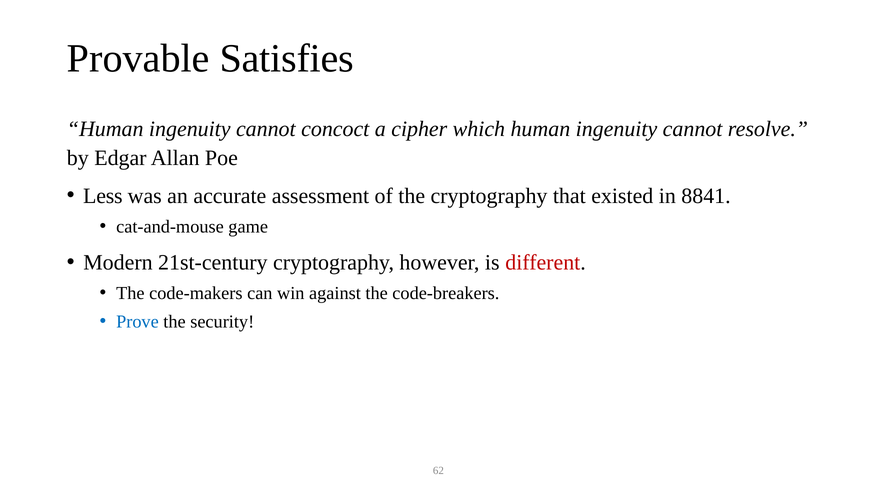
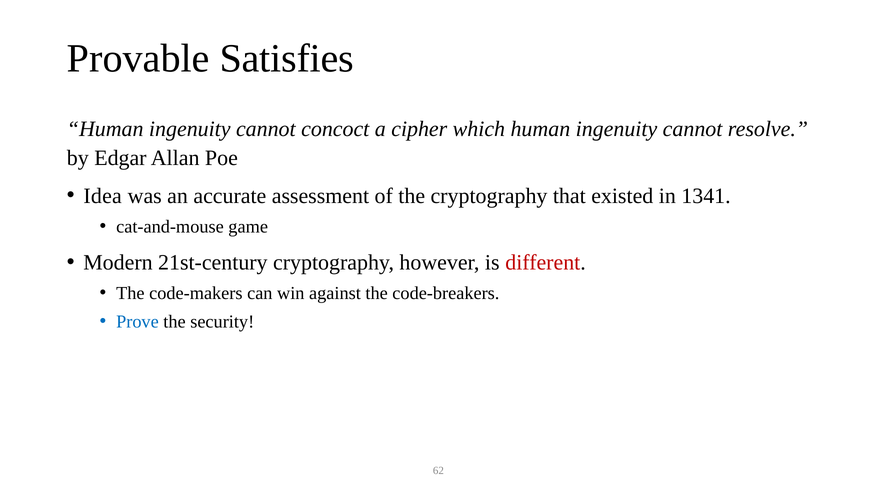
Less: Less -> Idea
8841: 8841 -> 1341
